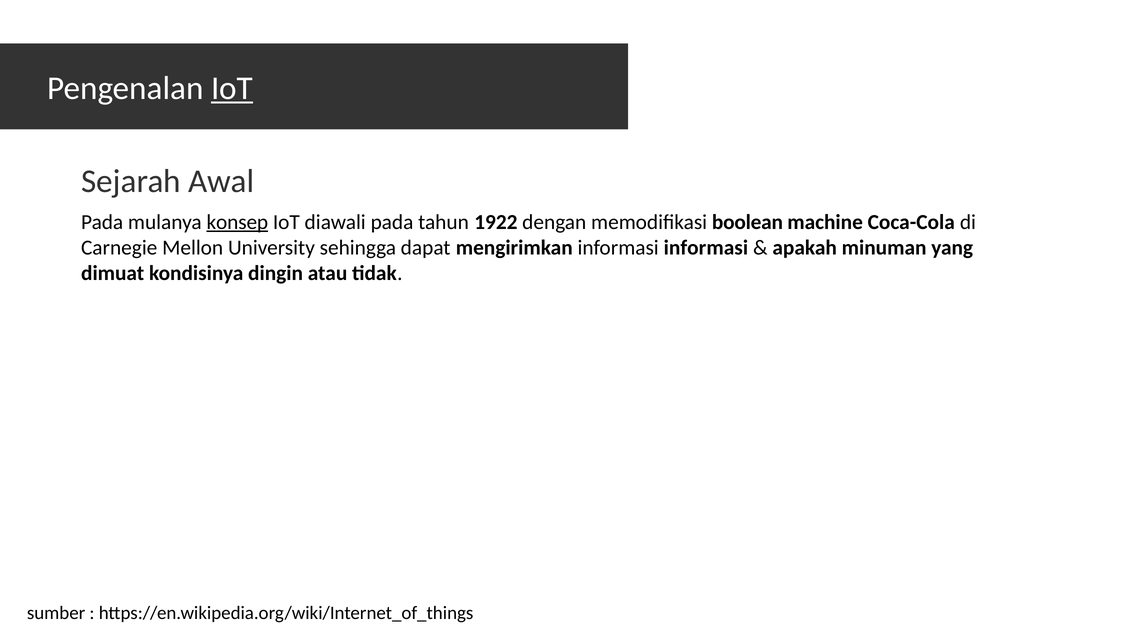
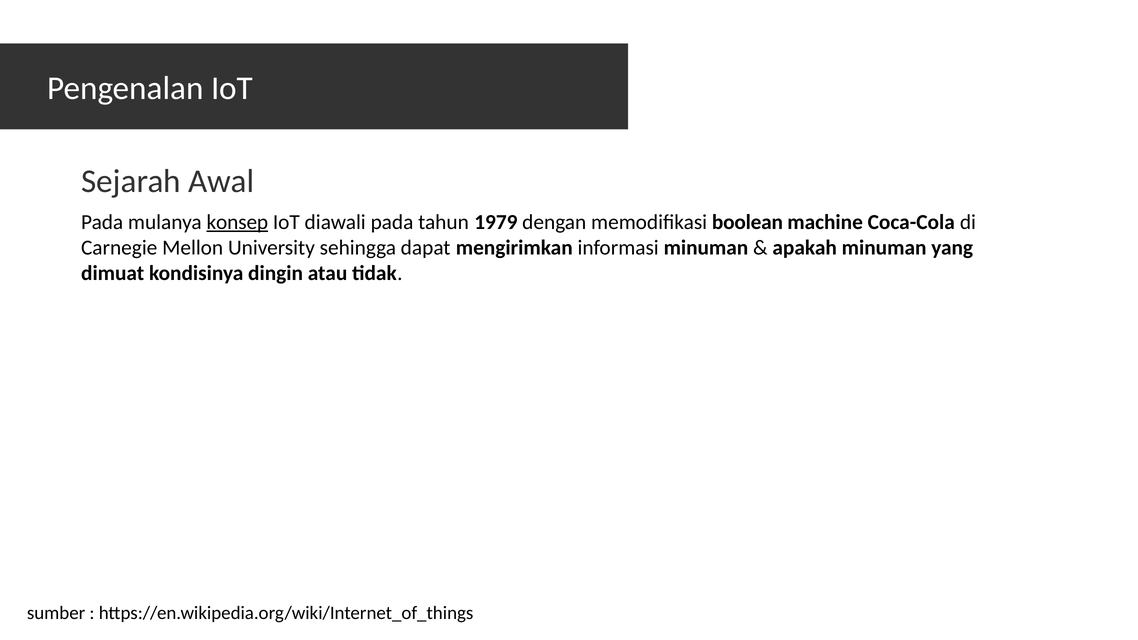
IoT at (232, 88) underline: present -> none
1922: 1922 -> 1979
informasi informasi: informasi -> minuman
